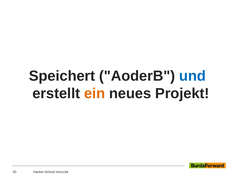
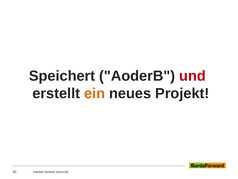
und colour: blue -> red
